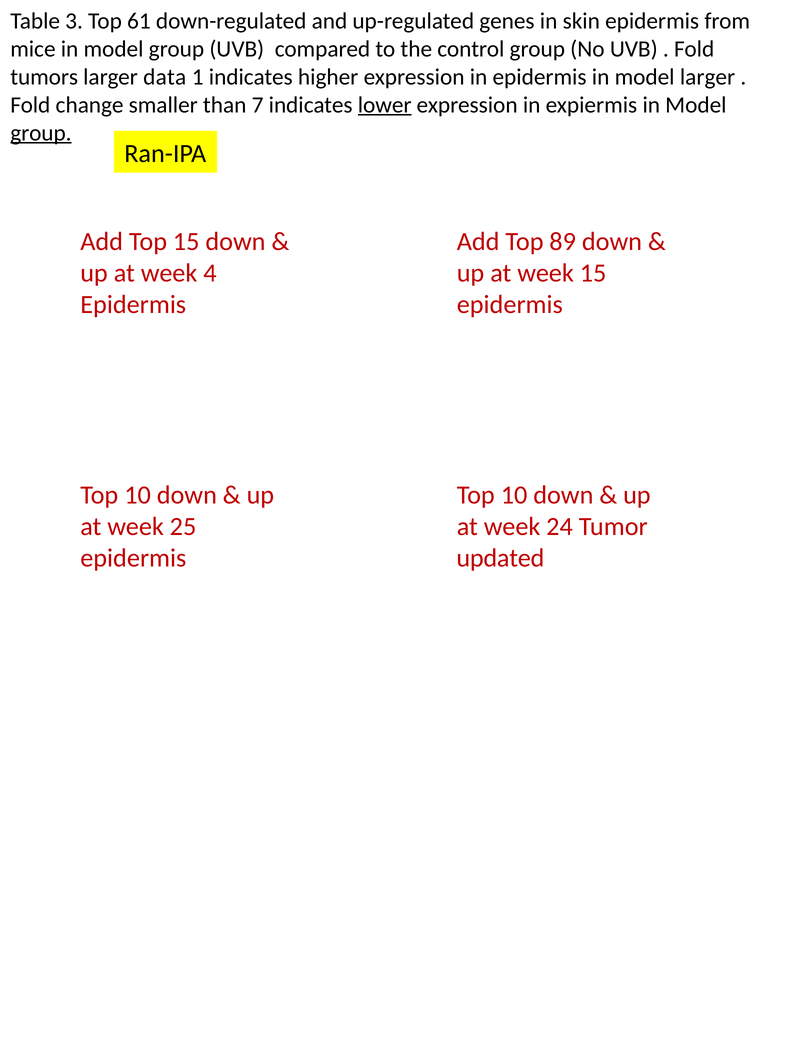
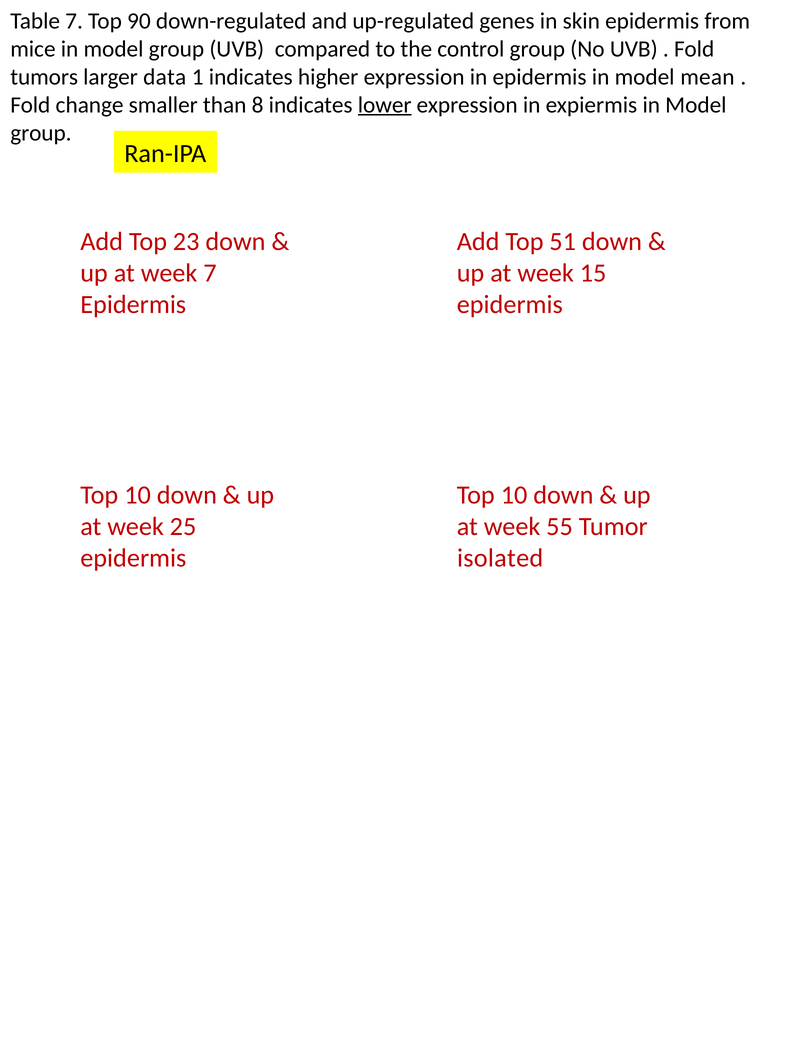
Table 3: 3 -> 7
61: 61 -> 90
model larger: larger -> mean
7: 7 -> 8
group at (41, 133) underline: present -> none
Top 15: 15 -> 23
89: 89 -> 51
week 4: 4 -> 7
24: 24 -> 55
updated: updated -> isolated
